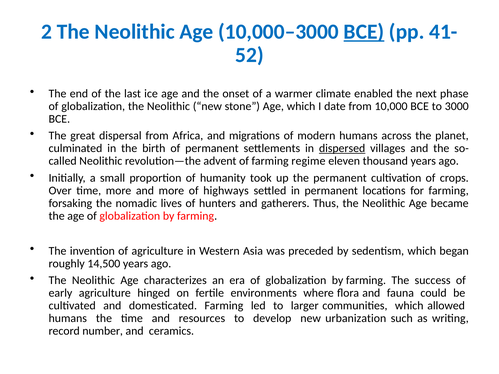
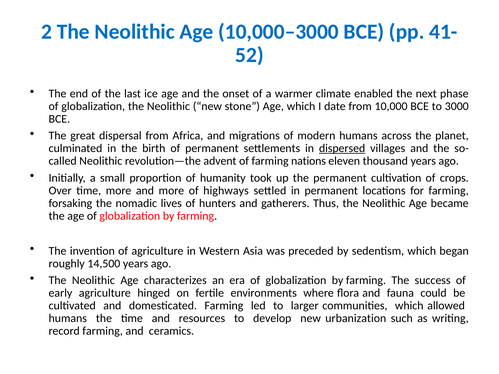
BCE at (364, 32) underline: present -> none
regime: regime -> nations
record number: number -> farming
